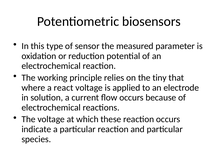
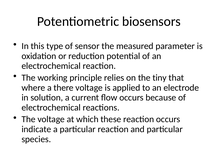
react: react -> there
